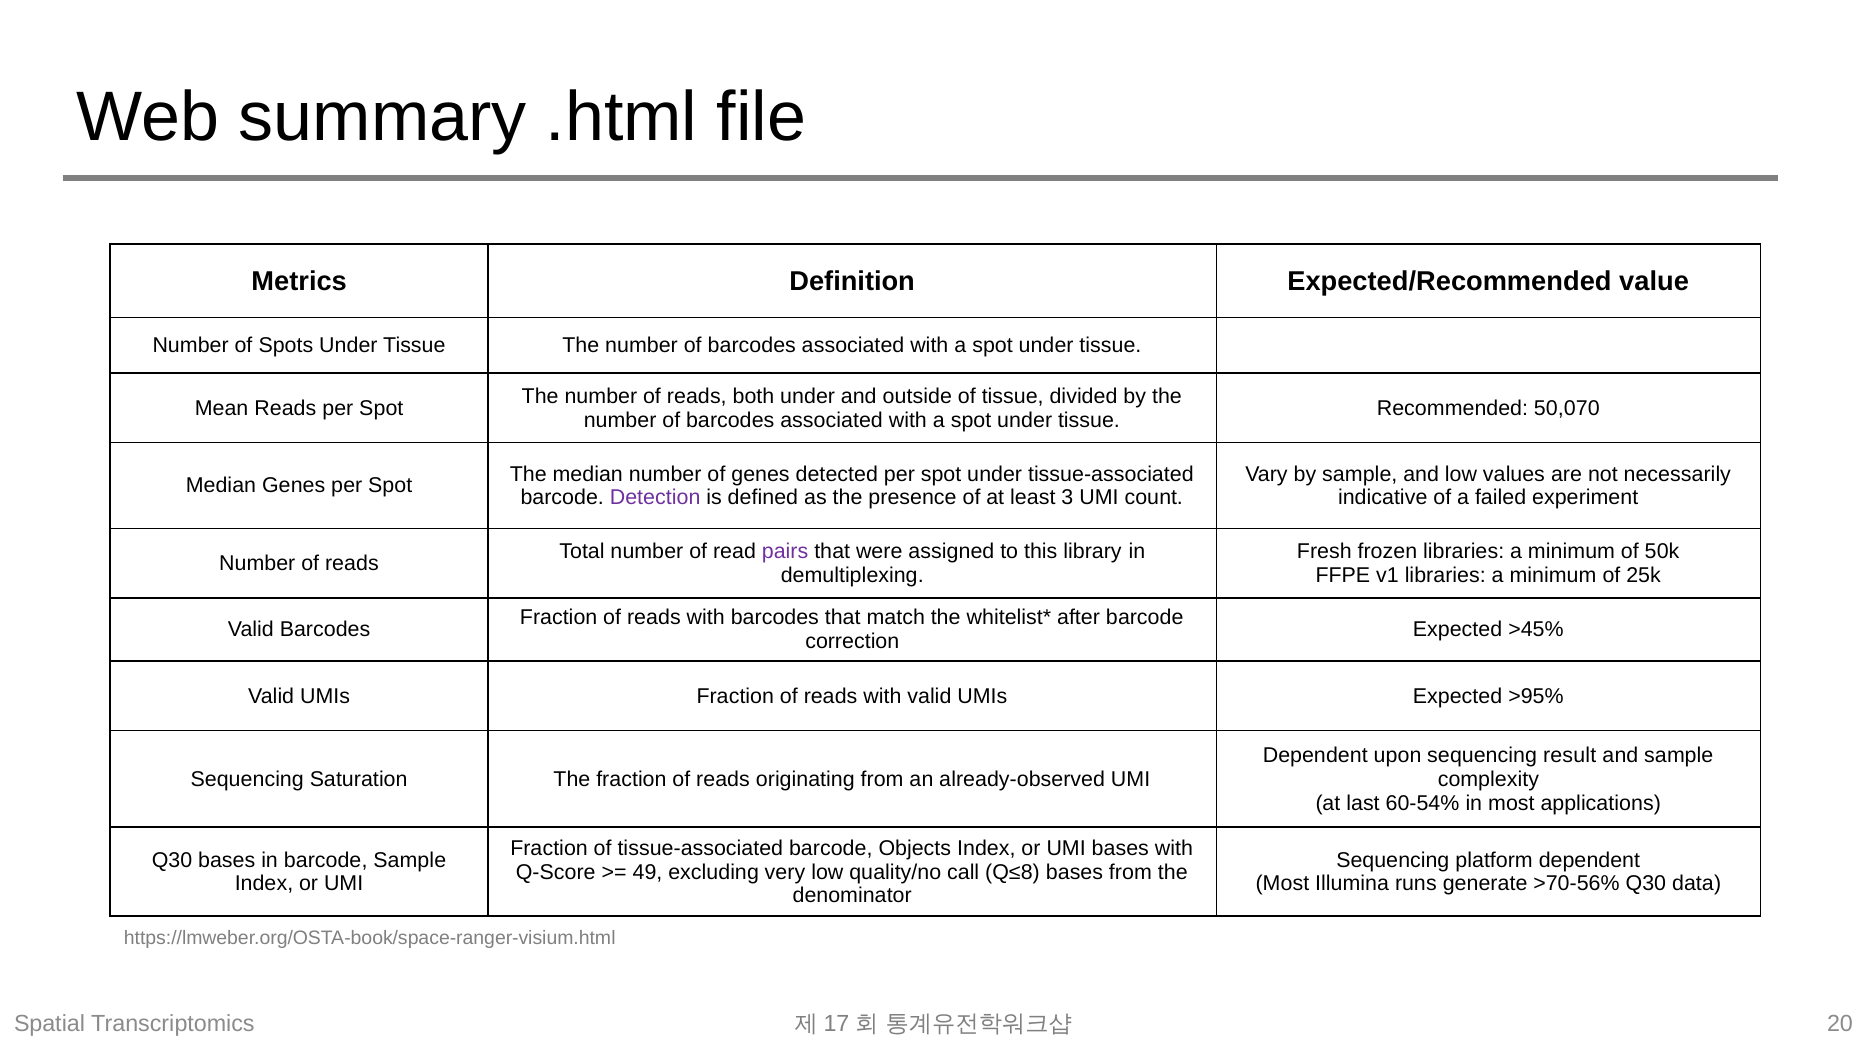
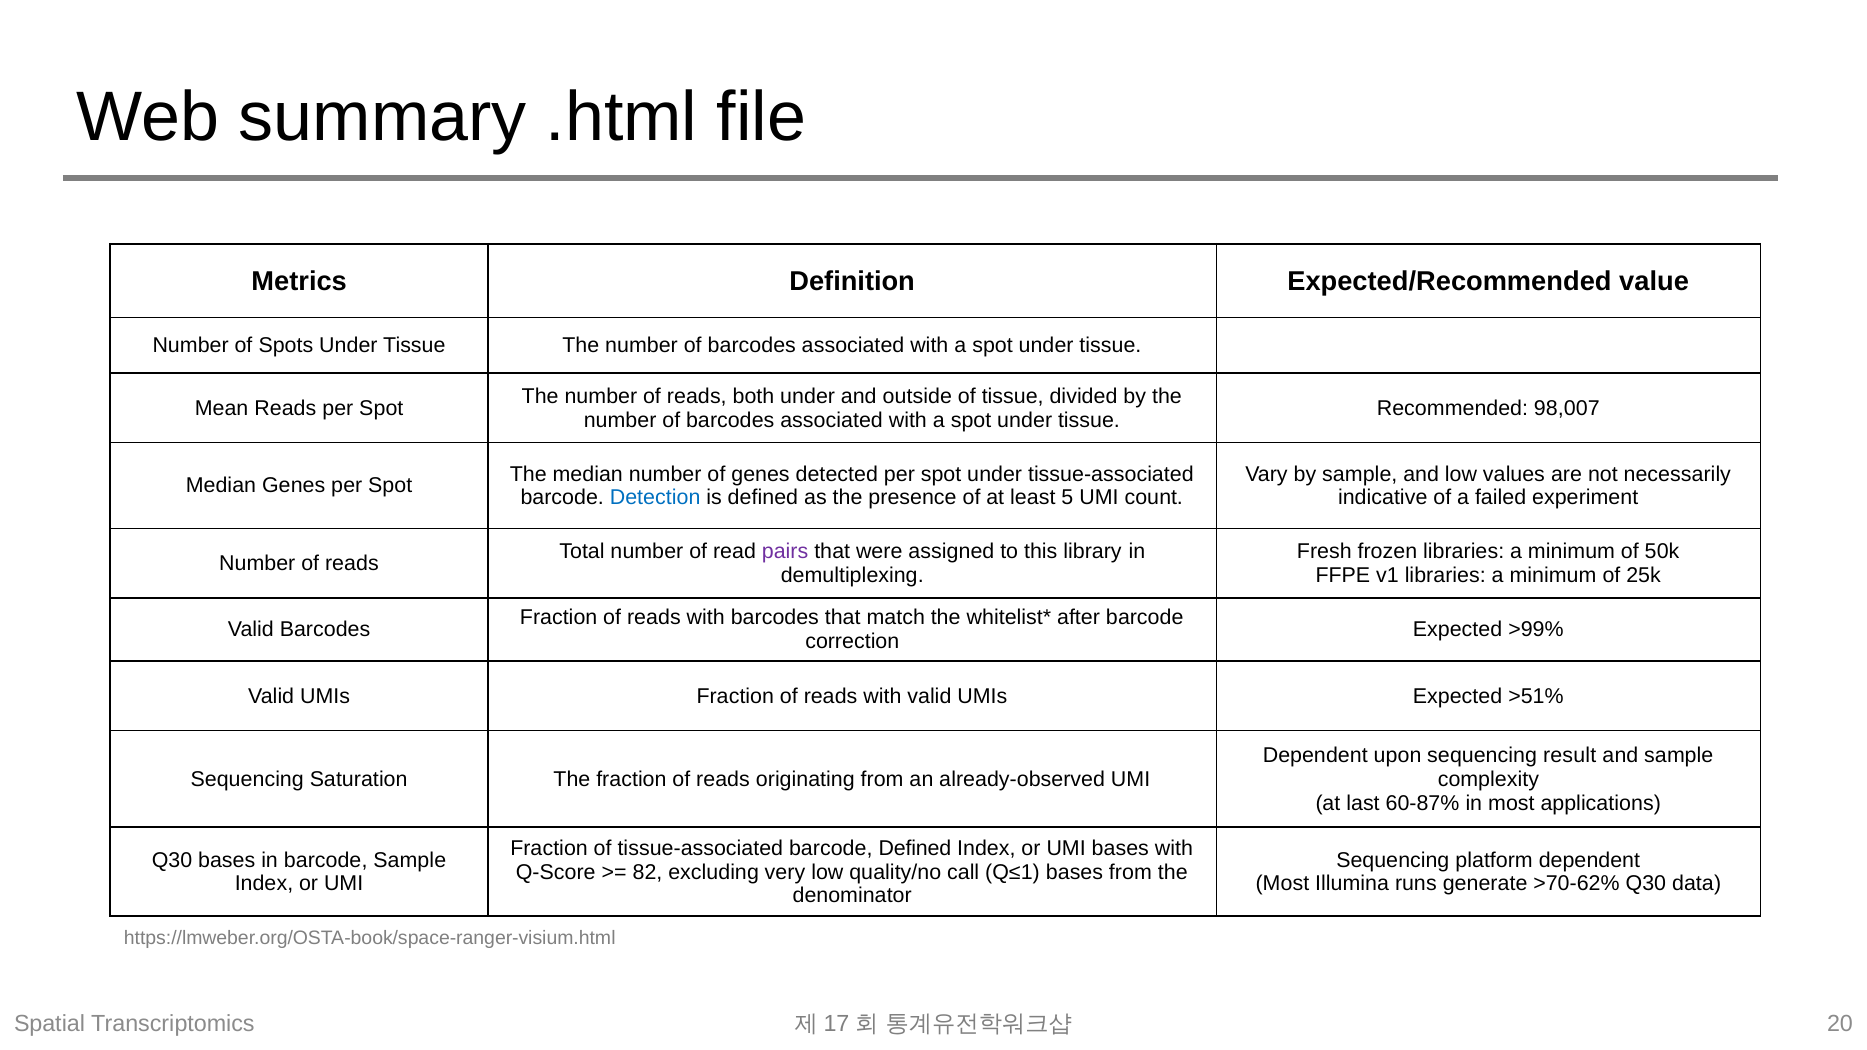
50,070: 50,070 -> 98,007
Detection colour: purple -> blue
3: 3 -> 5
>45%: >45% -> >99%
>95%: >95% -> >51%
60-54%: 60-54% -> 60-87%
barcode Objects: Objects -> Defined
49: 49 -> 82
Q≤8: Q≤8 -> Q≤1
>70-56%: >70-56% -> >70-62%
